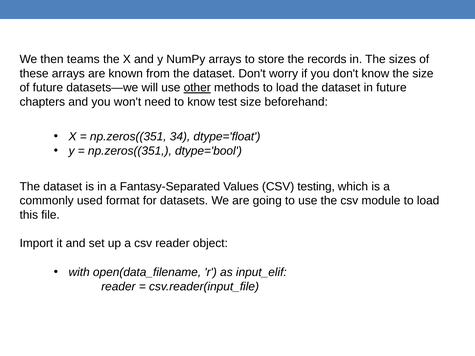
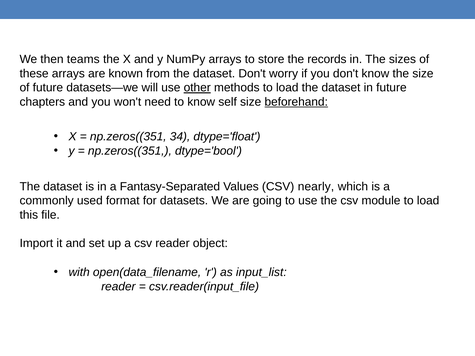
test: test -> self
beforehand underline: none -> present
testing: testing -> nearly
input_elif: input_elif -> input_list
